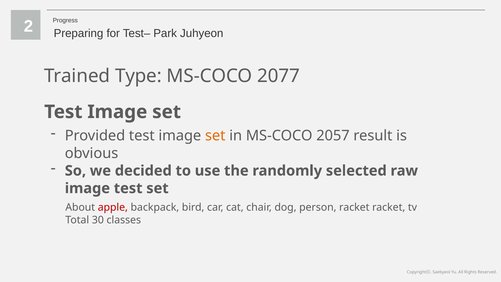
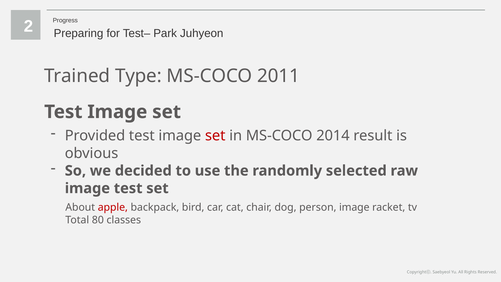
2077: 2077 -> 2011
set at (215, 136) colour: orange -> red
2057: 2057 -> 2014
person racket: racket -> image
30: 30 -> 80
